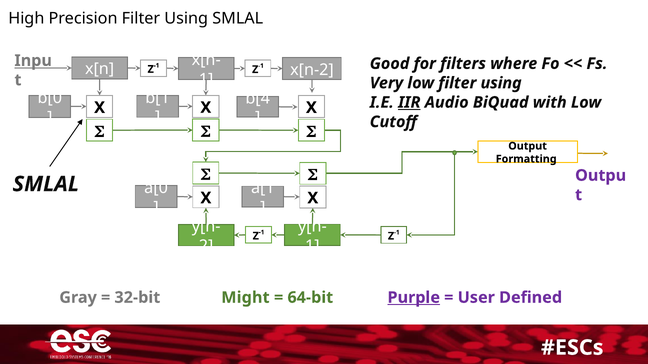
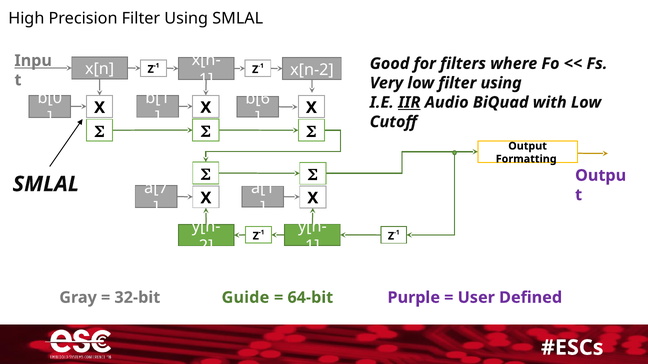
b[4: b[4 -> b[6
a[0: a[0 -> a[7
Might: Might -> Guide
Purple underline: present -> none
